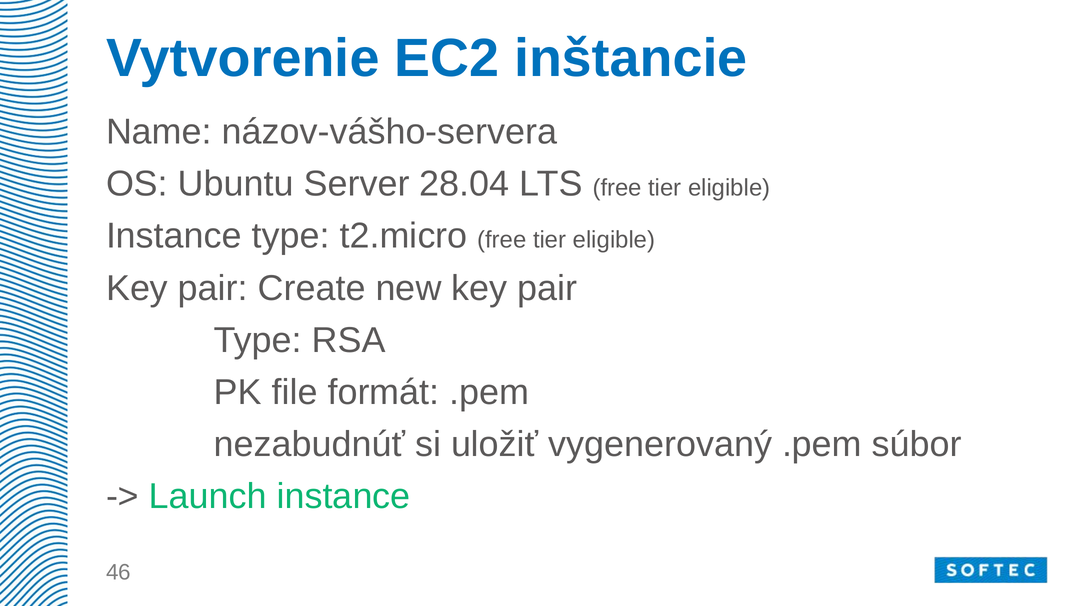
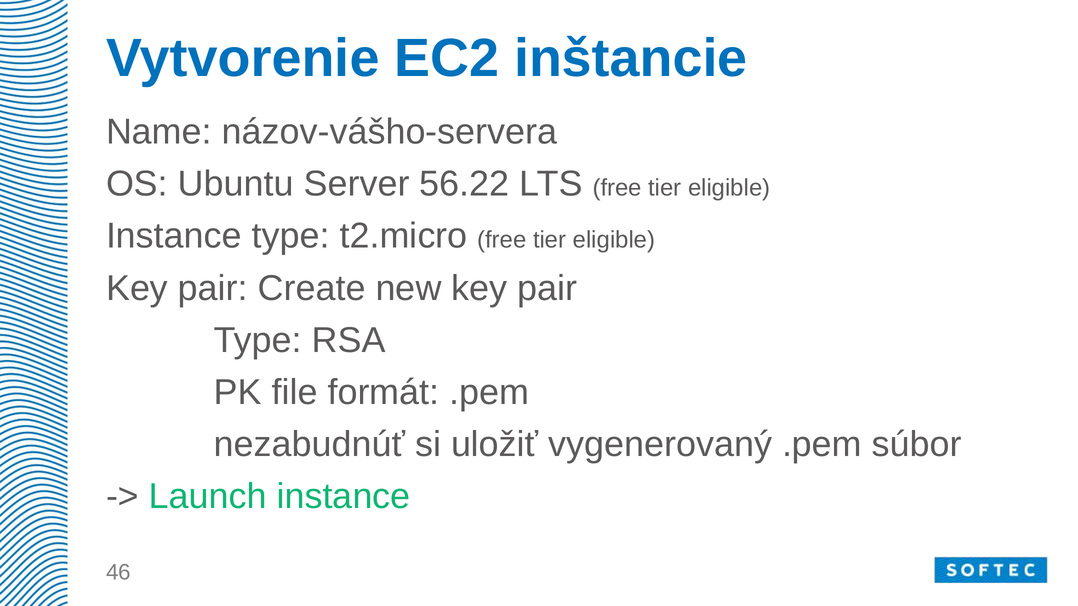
28.04: 28.04 -> 56.22
